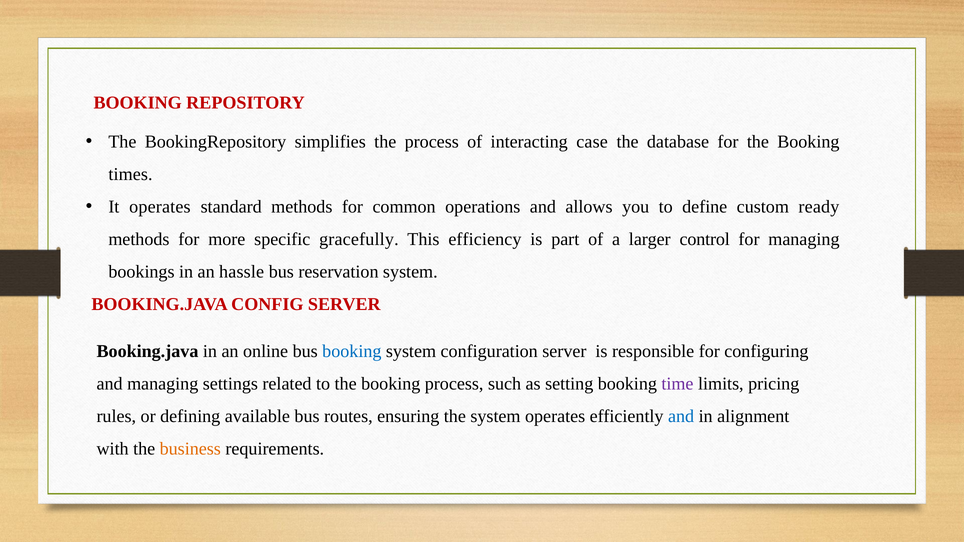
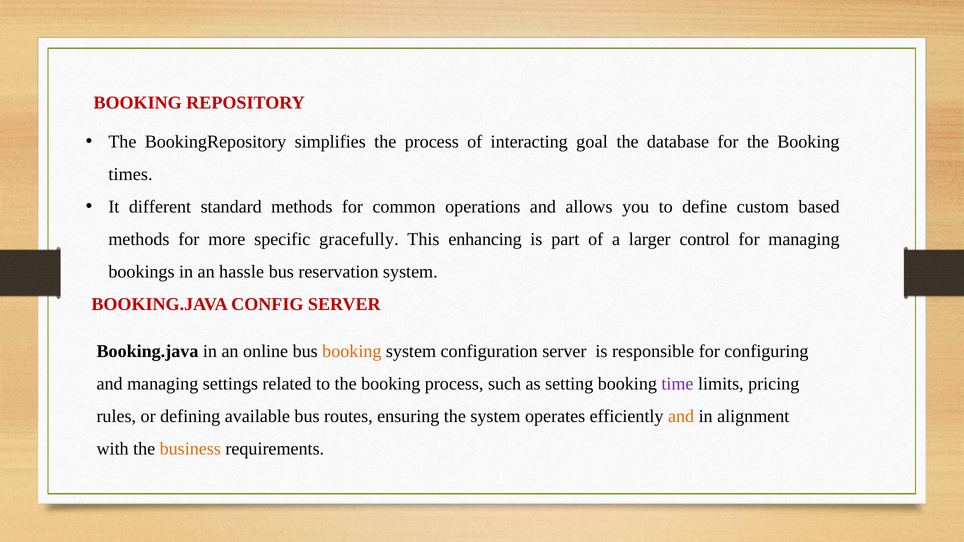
case: case -> goal
It operates: operates -> different
ready: ready -> based
efficiency: efficiency -> enhancing
booking at (352, 351) colour: blue -> orange
and at (681, 416) colour: blue -> orange
